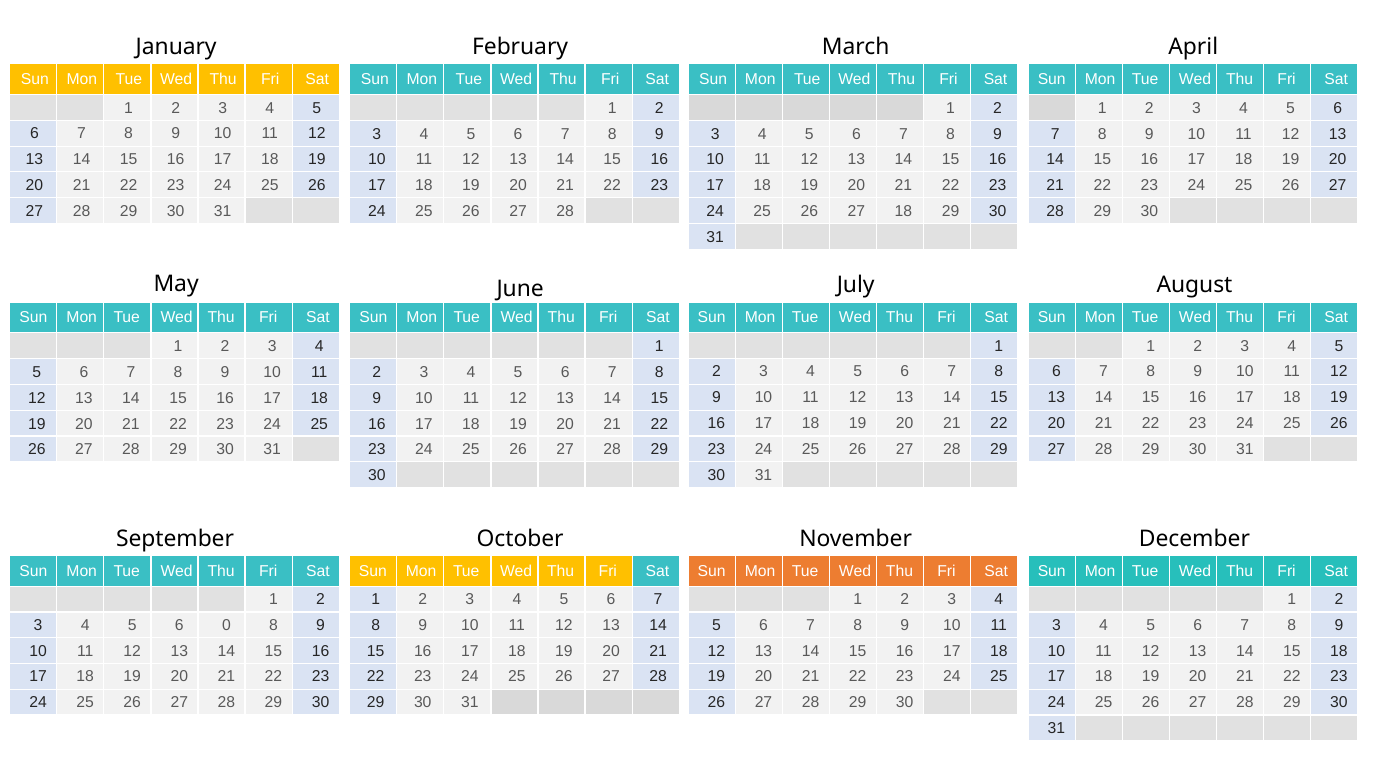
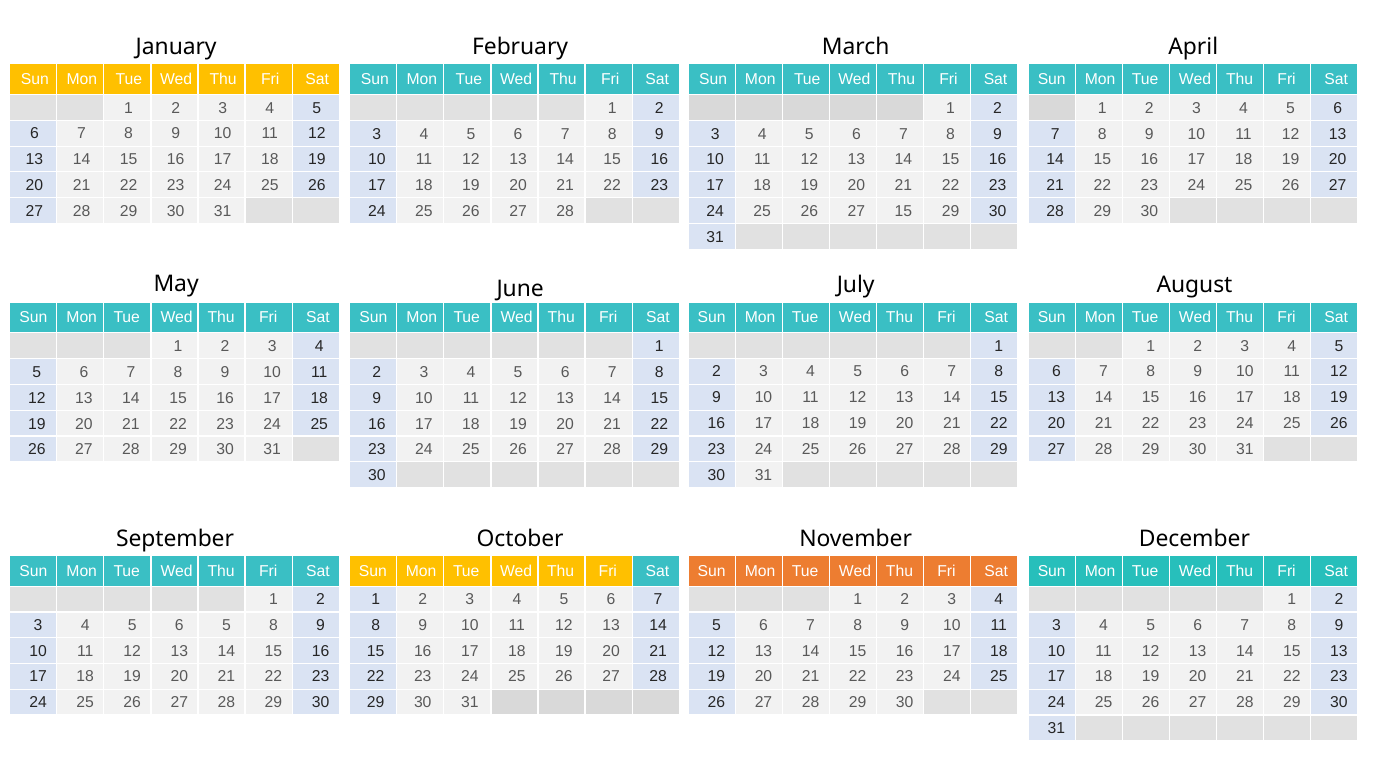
27 18: 18 -> 15
6 0: 0 -> 5
15 18: 18 -> 13
